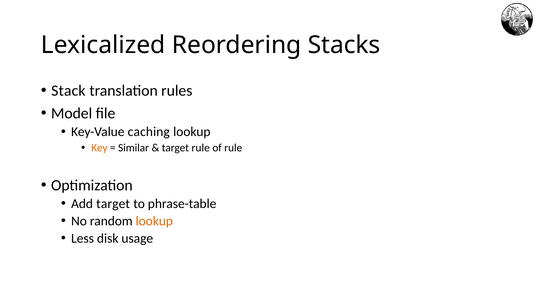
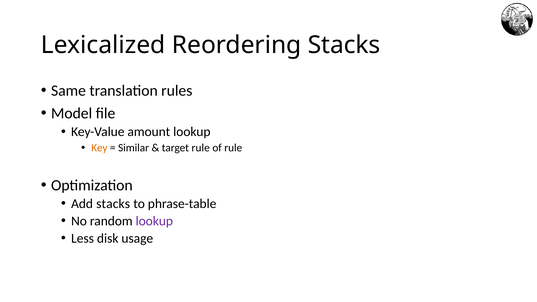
Stack: Stack -> Same
caching: caching -> amount
Add target: target -> stacks
lookup at (154, 221) colour: orange -> purple
